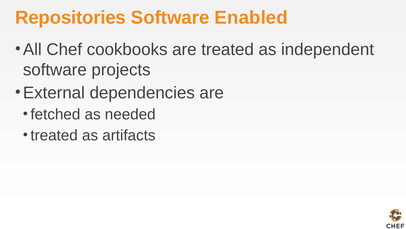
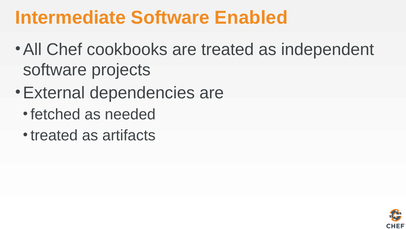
Repositories: Repositories -> Intermediate
